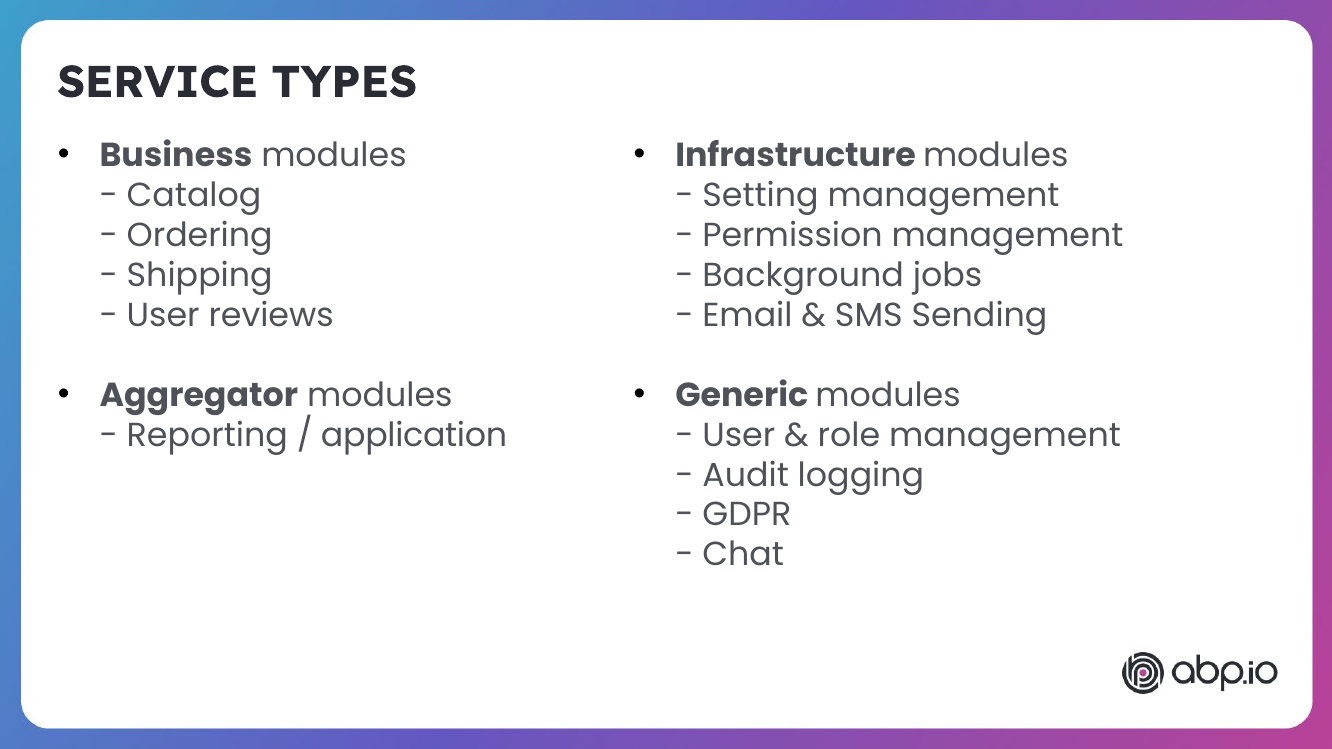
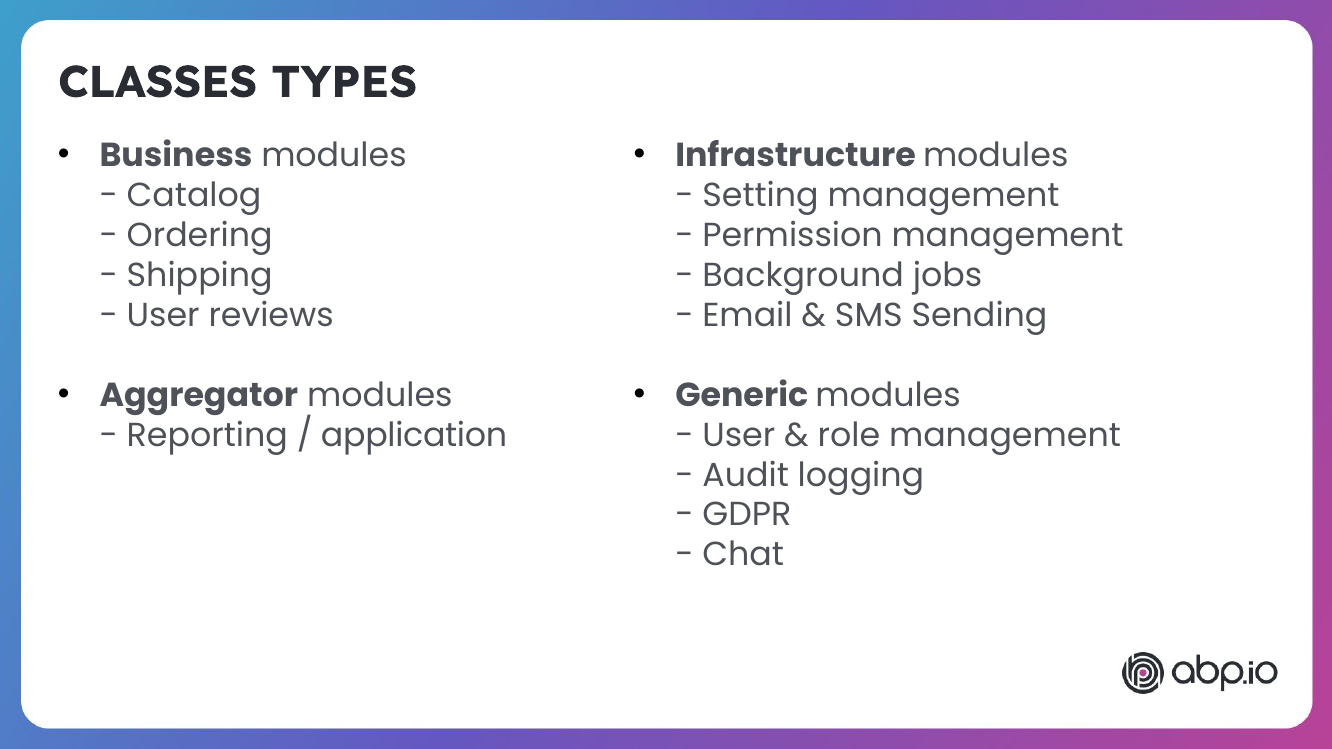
SERVICE: SERVICE -> CLASSES
